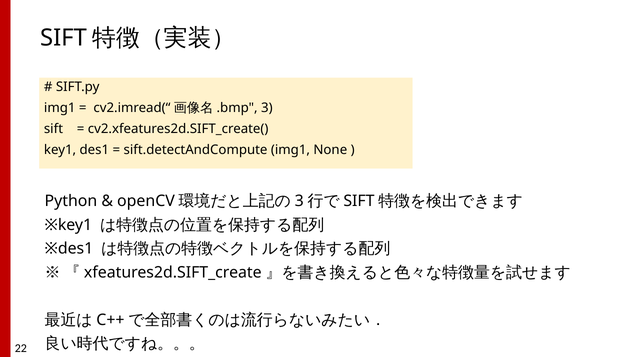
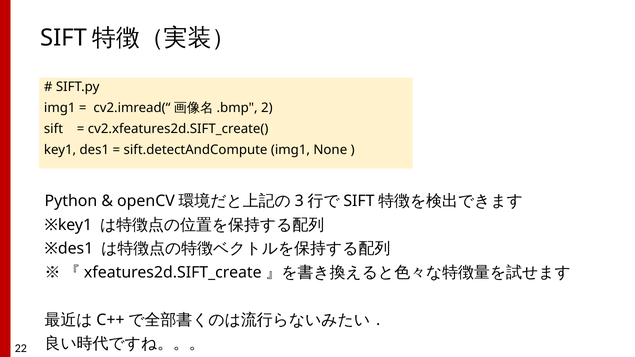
3 at (267, 108): 3 -> 2
